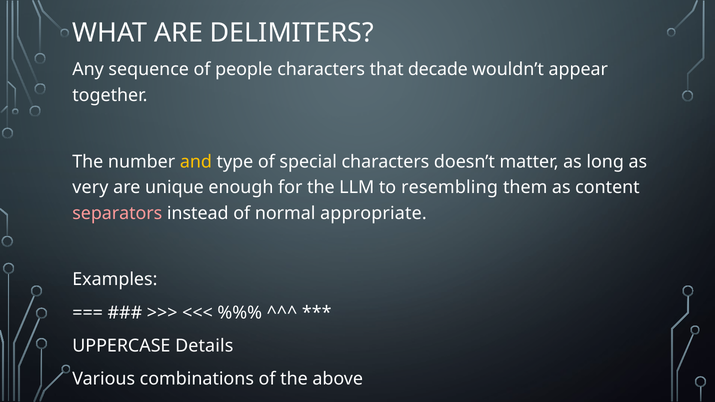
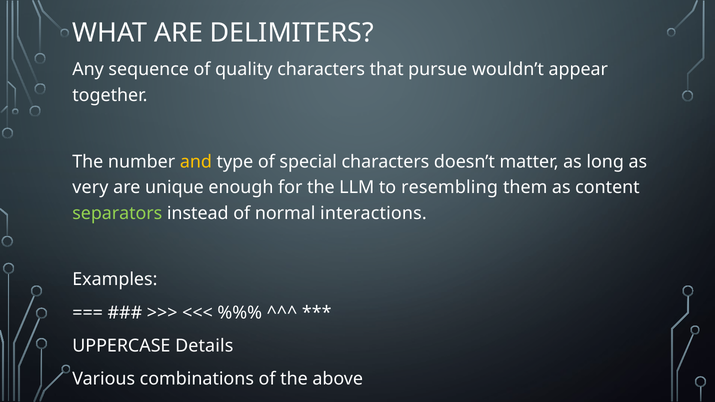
people: people -> quality
decade: decade -> pursue
separators colour: pink -> light green
appropriate: appropriate -> interactions
